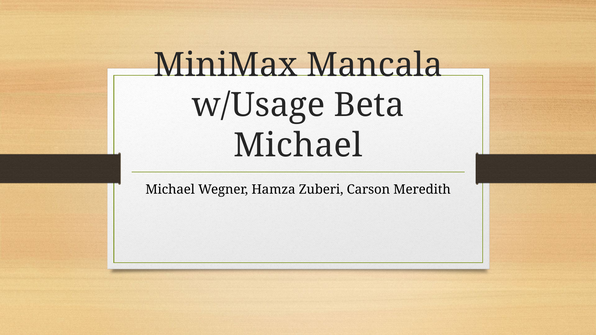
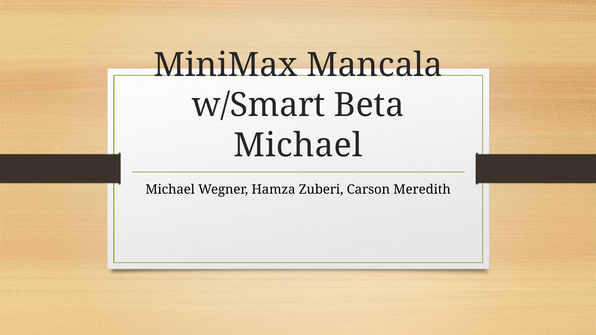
w/Usage: w/Usage -> w/Smart
